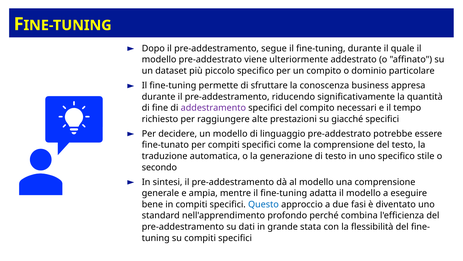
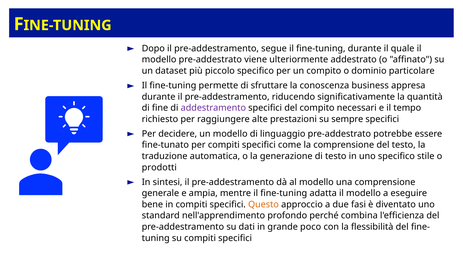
giacché: giacché -> sempre
secondo: secondo -> prodotti
Questo colour: blue -> orange
stata: stata -> poco
